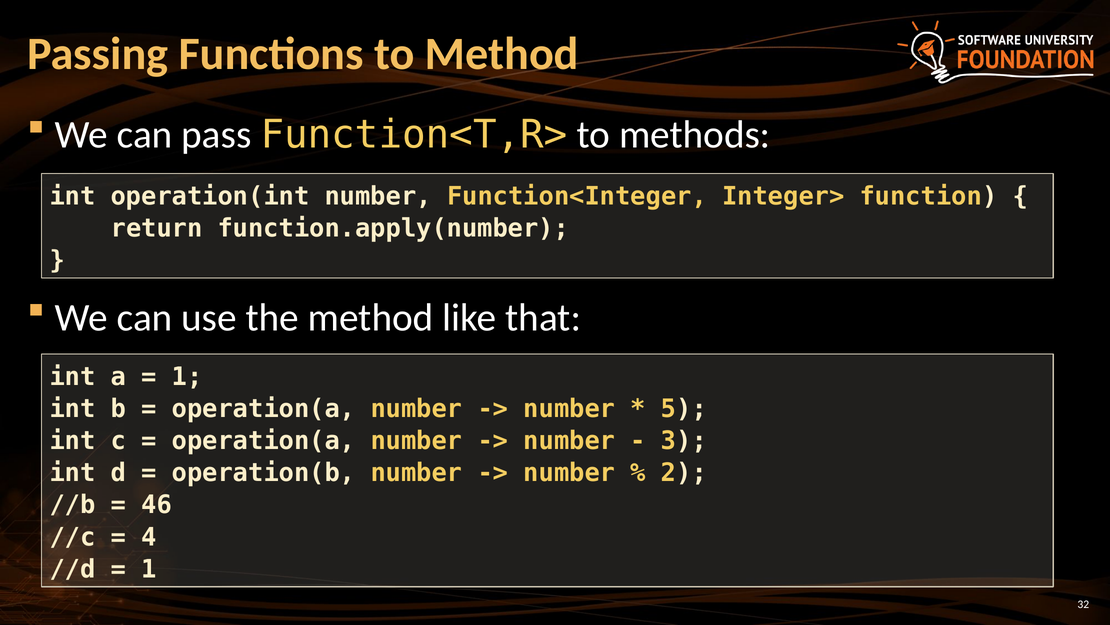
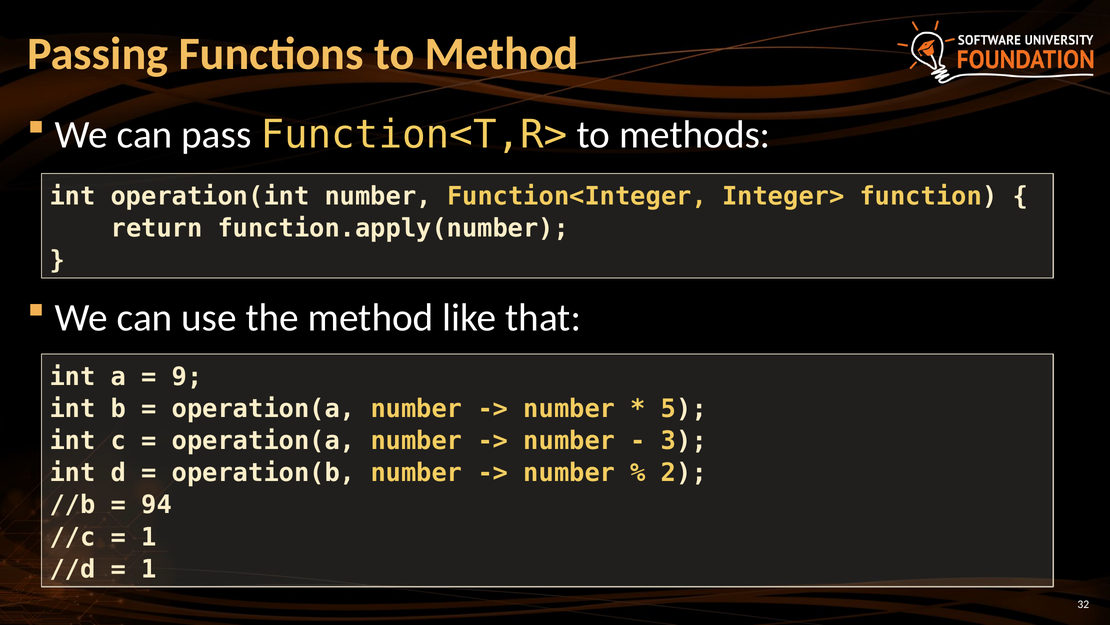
1 at (187, 377): 1 -> 9
46: 46 -> 94
4 at (149, 537): 4 -> 1
